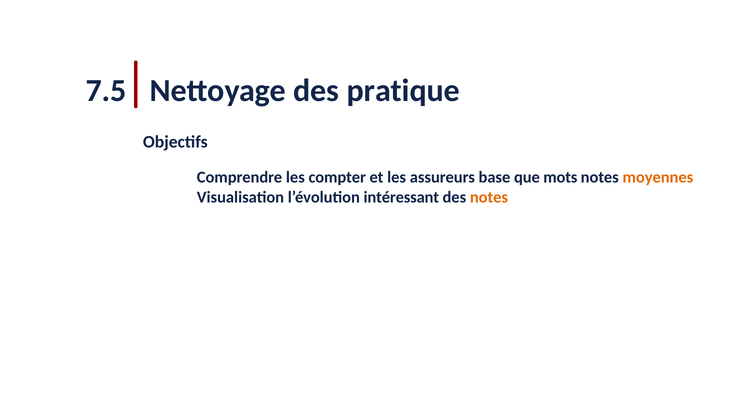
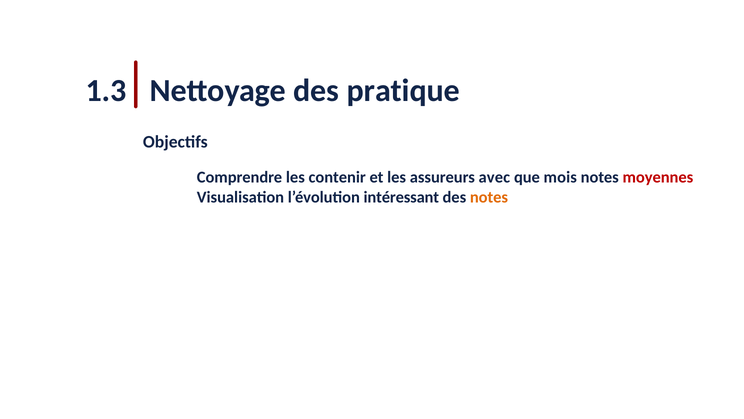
7.5: 7.5 -> 1.3
compter: compter -> contenir
base: base -> avec
mots: mots -> mois
moyennes colour: orange -> red
